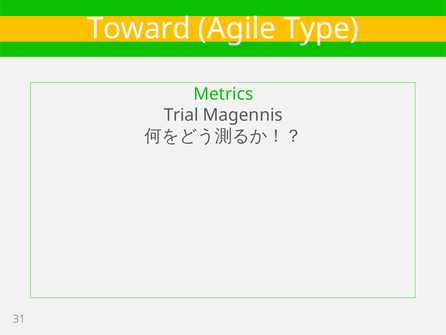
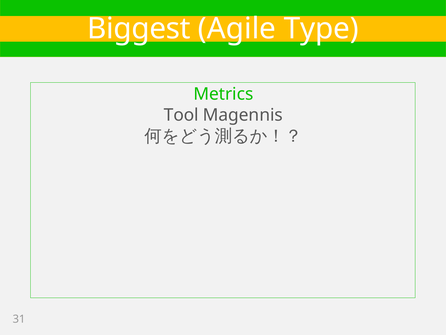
Toward: Toward -> Biggest
Trial: Trial -> Tool
